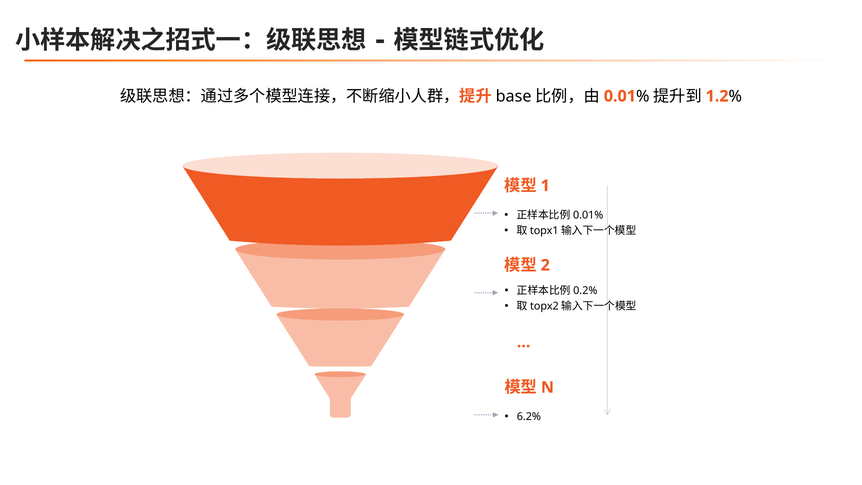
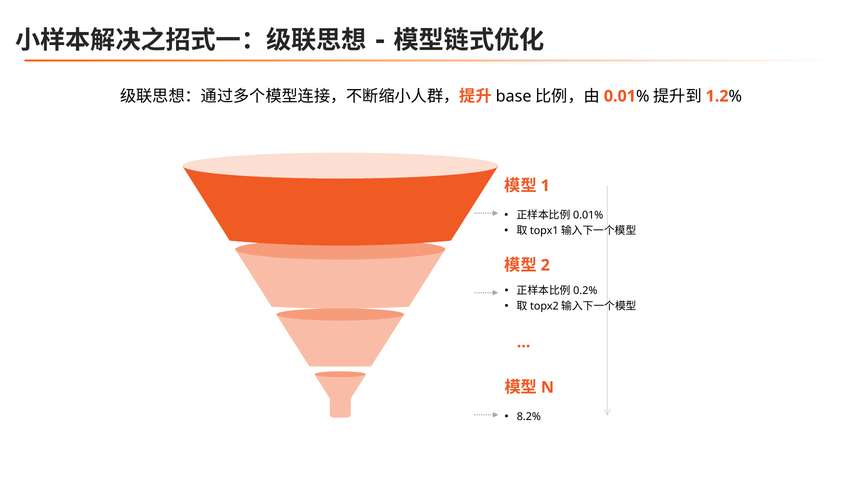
6.2%: 6.2% -> 8.2%
